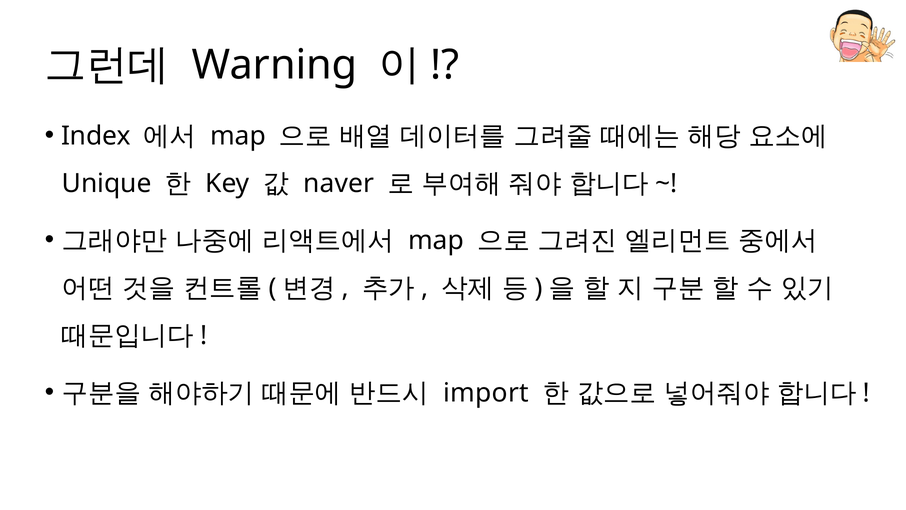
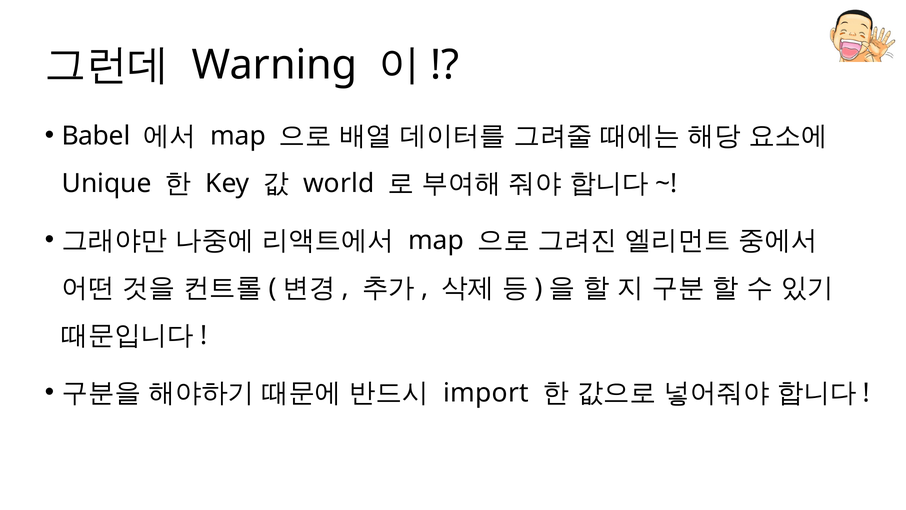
Index: Index -> Babel
naver: naver -> world
